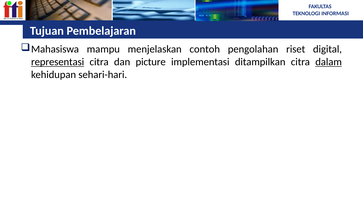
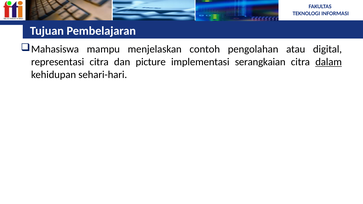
riset: riset -> atau
representasi underline: present -> none
ditampilkan: ditampilkan -> serangkaian
